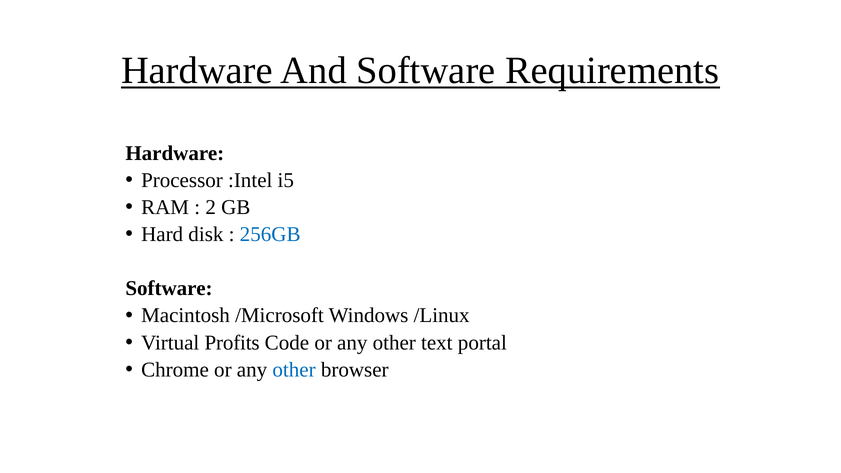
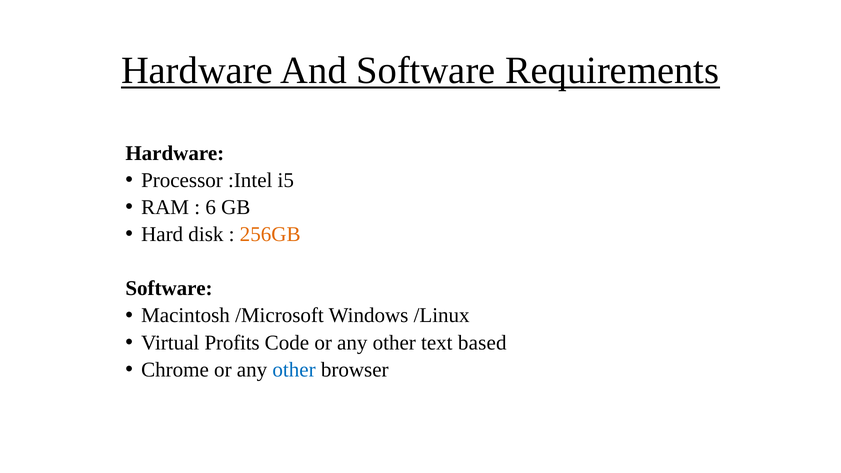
2: 2 -> 6
256GB colour: blue -> orange
portal: portal -> based
